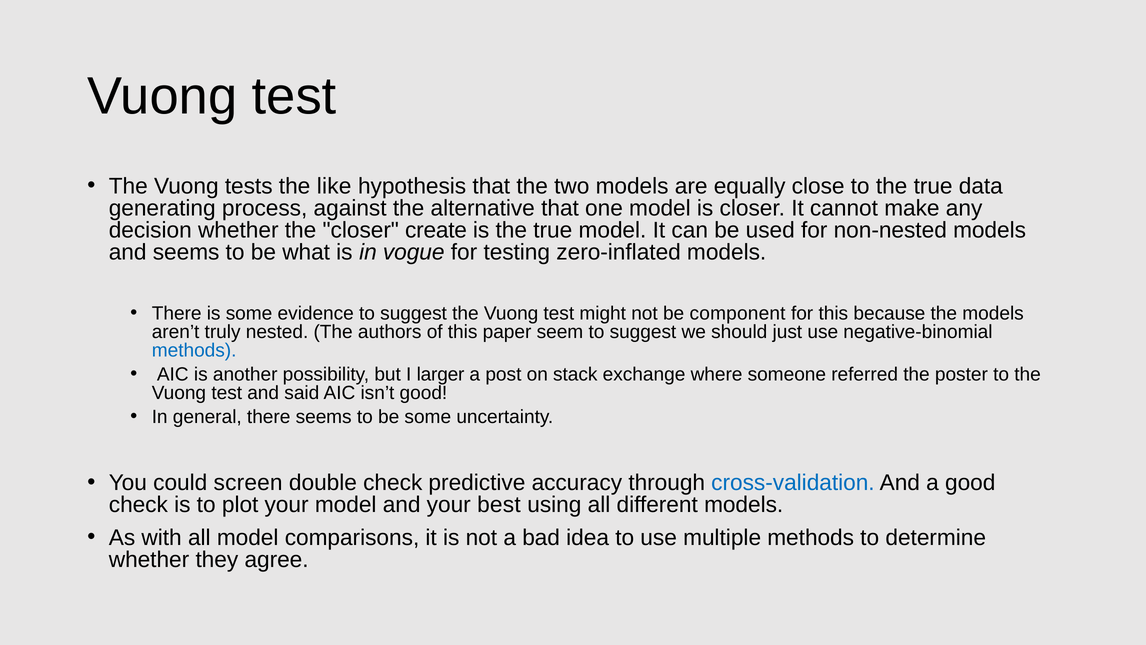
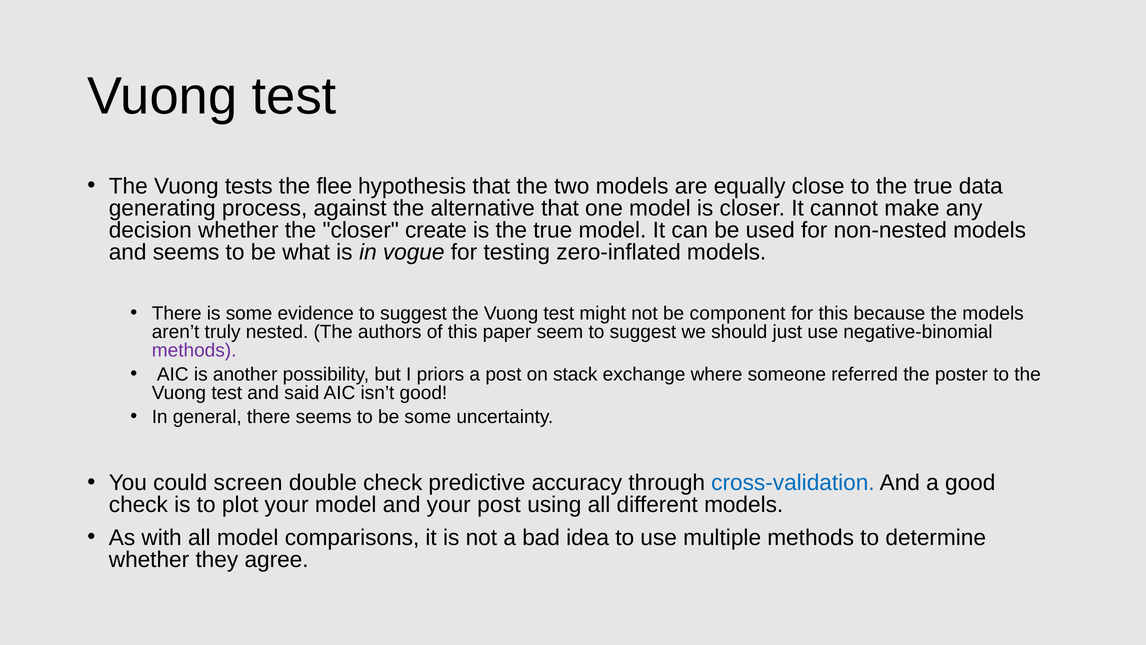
like: like -> flee
methods at (194, 350) colour: blue -> purple
larger: larger -> priors
your best: best -> post
